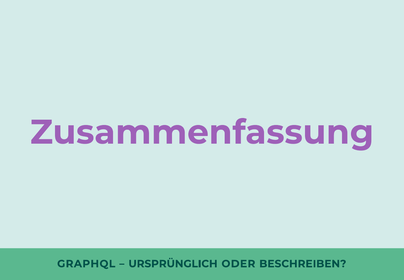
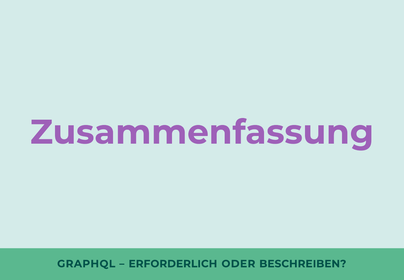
URSPRÜNGLICH: URSPRÜNGLICH -> ERFORDERLICH
